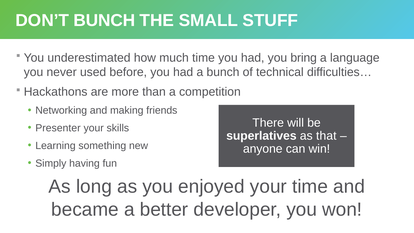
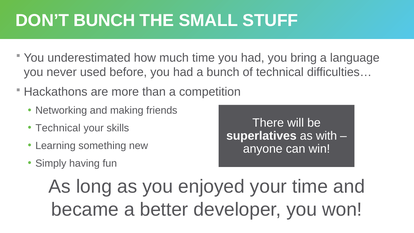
Presenter at (58, 128): Presenter -> Technical
that: that -> with
